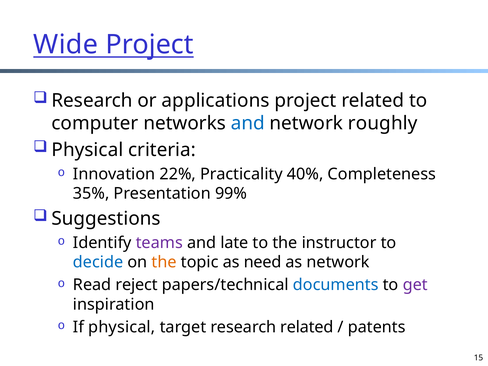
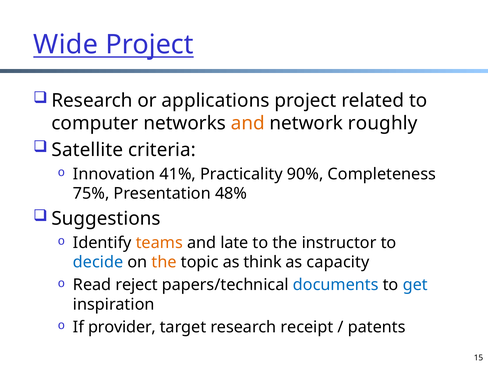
and at (248, 123) colour: blue -> orange
Physical at (87, 150): Physical -> Satellite
22%: 22% -> 41%
40%: 40% -> 90%
35%: 35% -> 75%
99%: 99% -> 48%
teams colour: purple -> orange
need: need -> think
as network: network -> capacity
get colour: purple -> blue
If physical: physical -> provider
research related: related -> receipt
